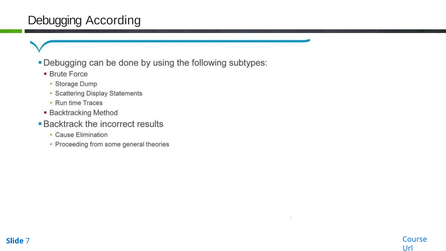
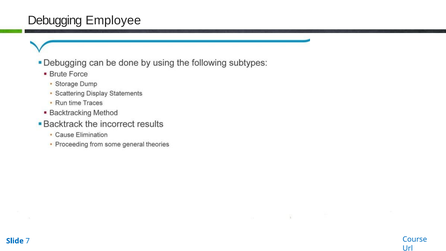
According: According -> Employee
